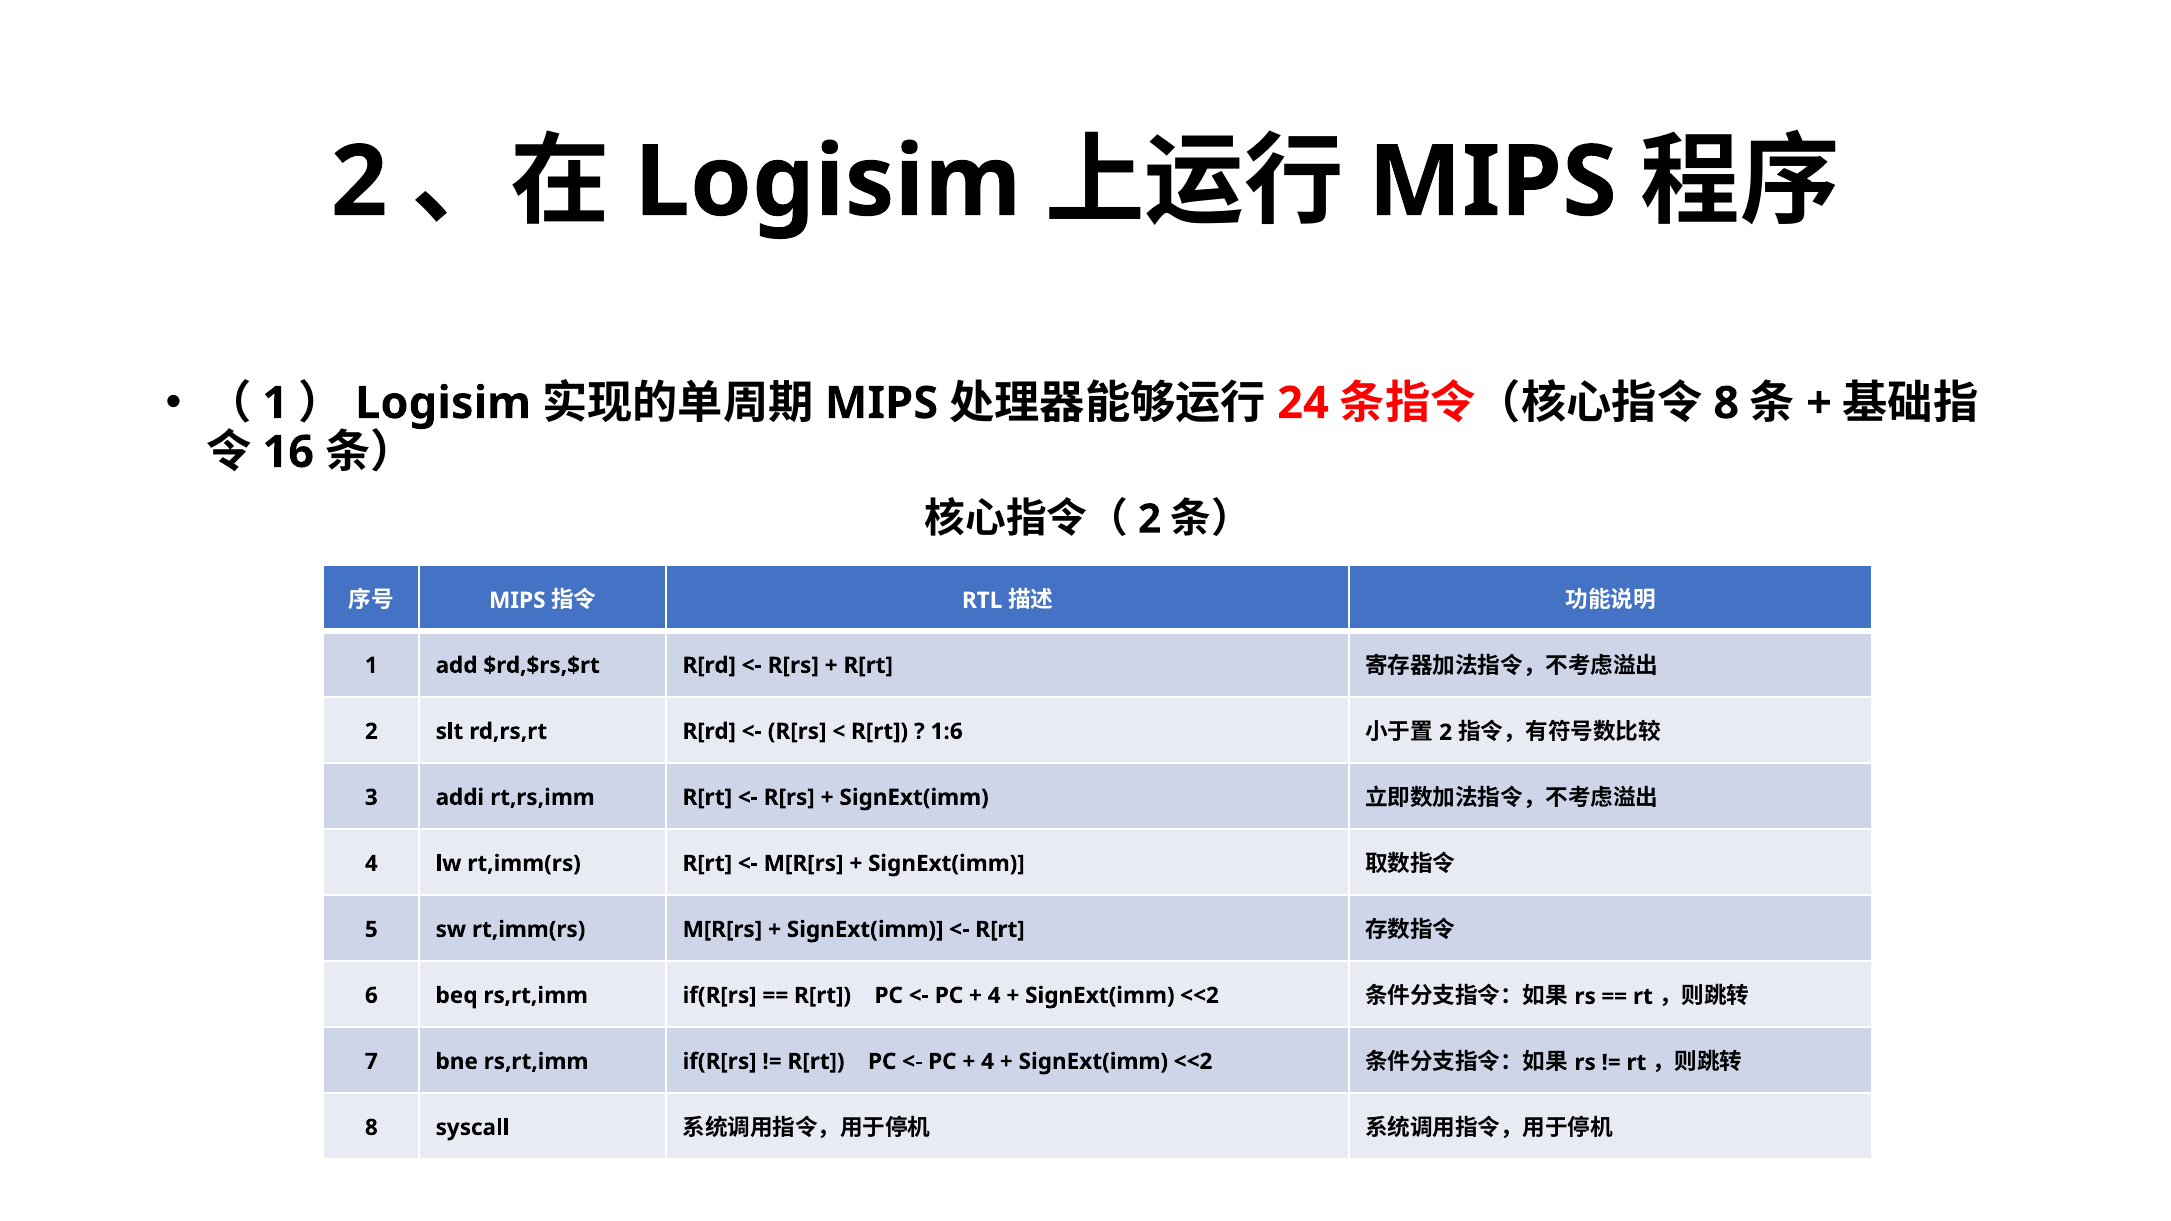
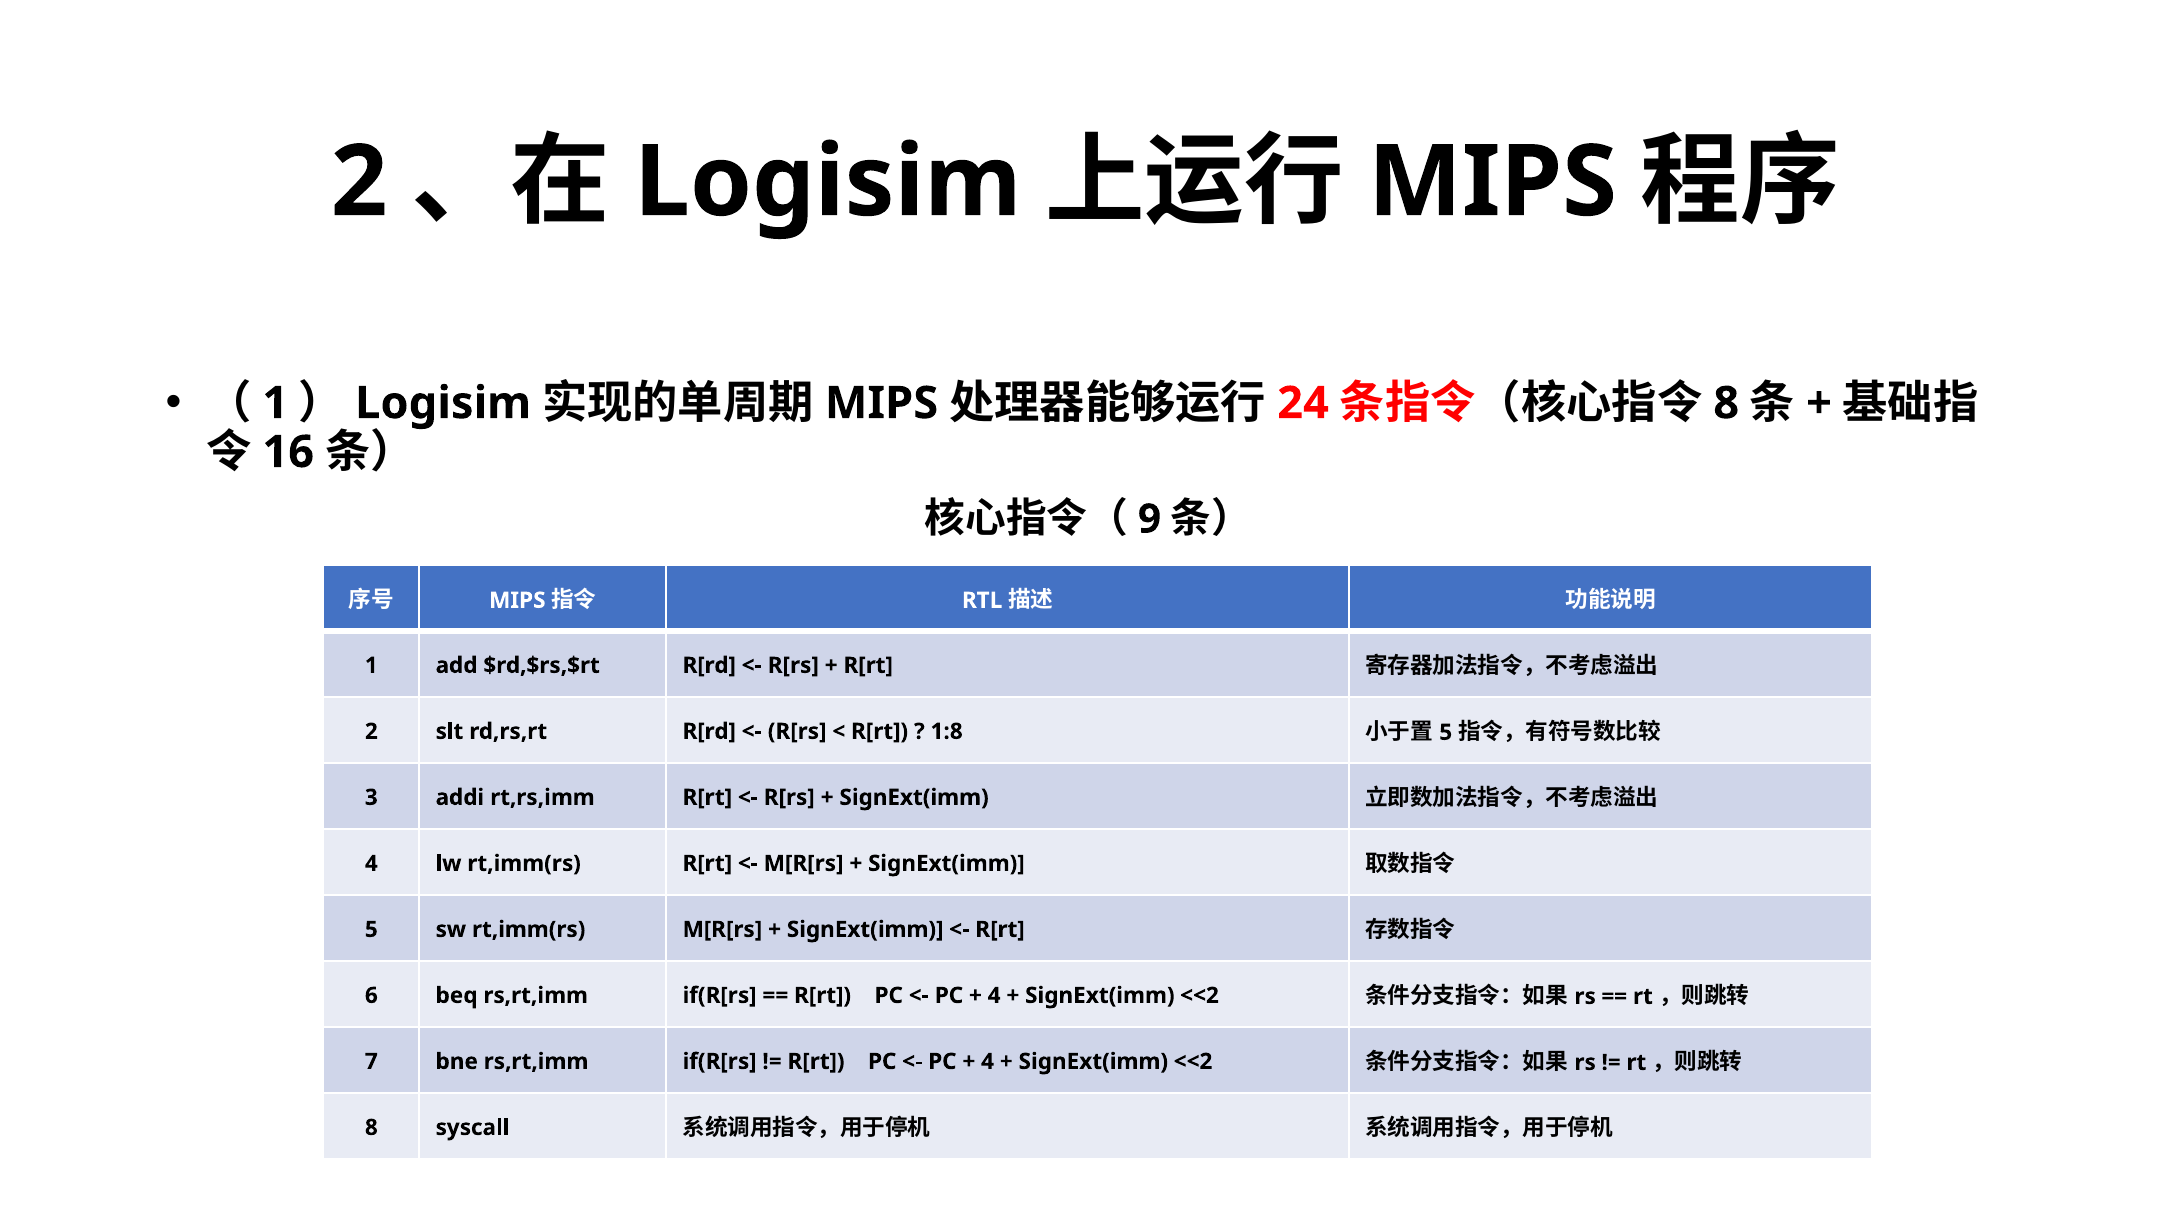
2 at (1150, 519): 2 -> 9
1:6: 1:6 -> 1:8
2 at (1446, 732): 2 -> 5
